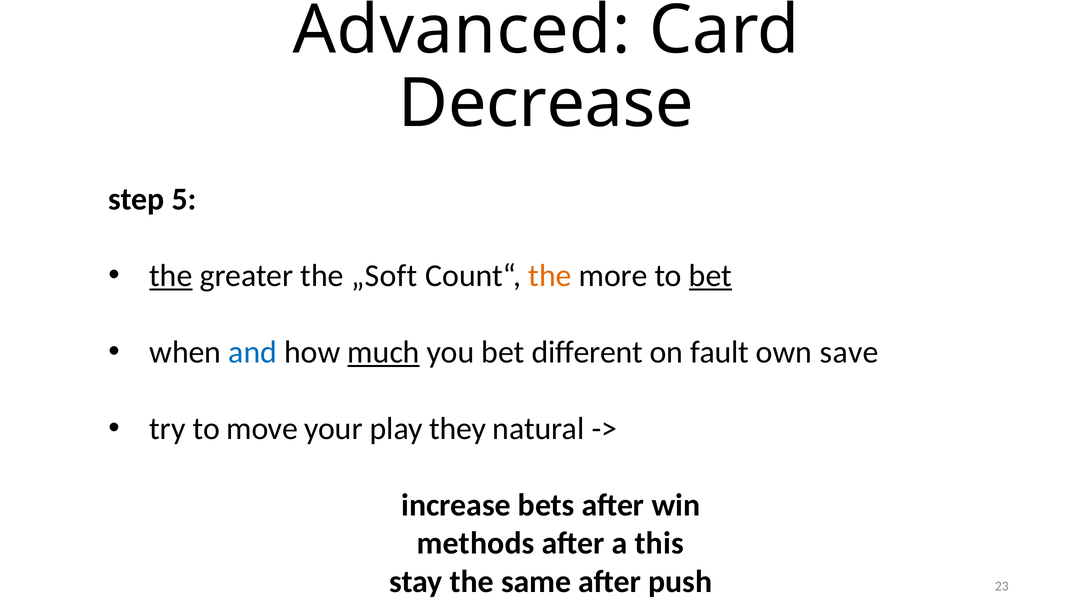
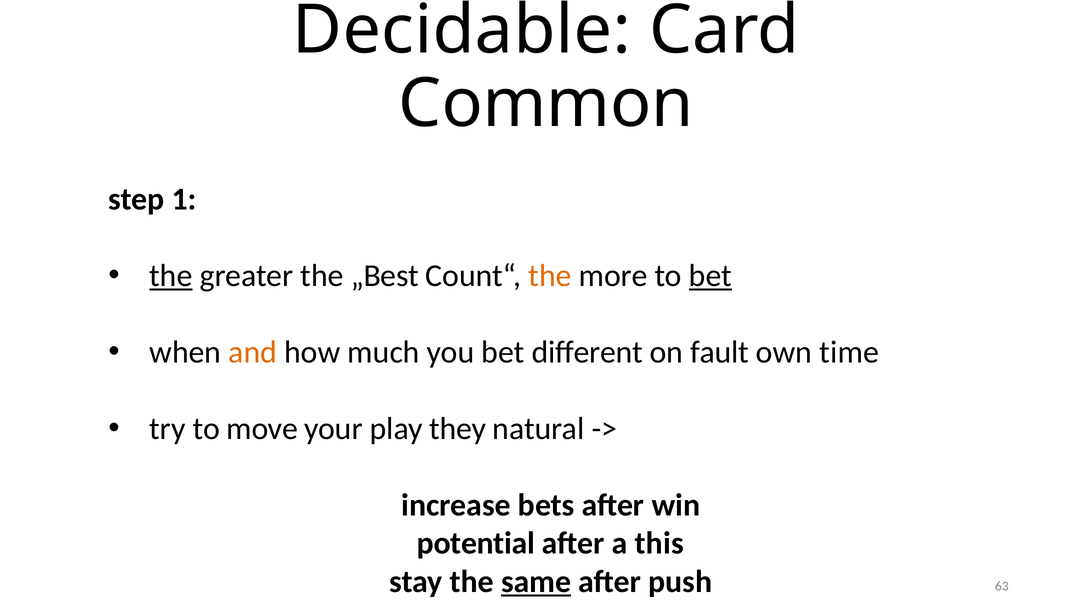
Advanced: Advanced -> Decidable
Decrease: Decrease -> Common
5: 5 -> 1
„Soft: „Soft -> „Best
and colour: blue -> orange
much underline: present -> none
save: save -> time
methods: methods -> potential
same underline: none -> present
23: 23 -> 63
